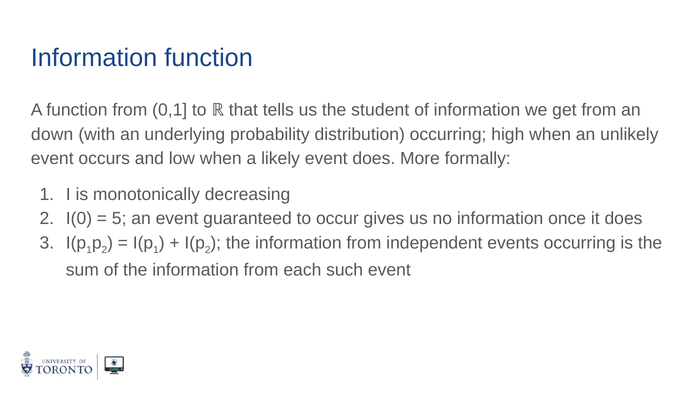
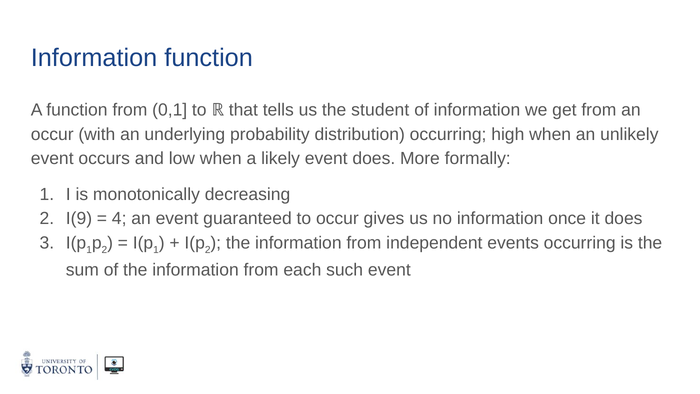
down at (52, 134): down -> occur
I(0: I(0 -> I(9
5: 5 -> 4
